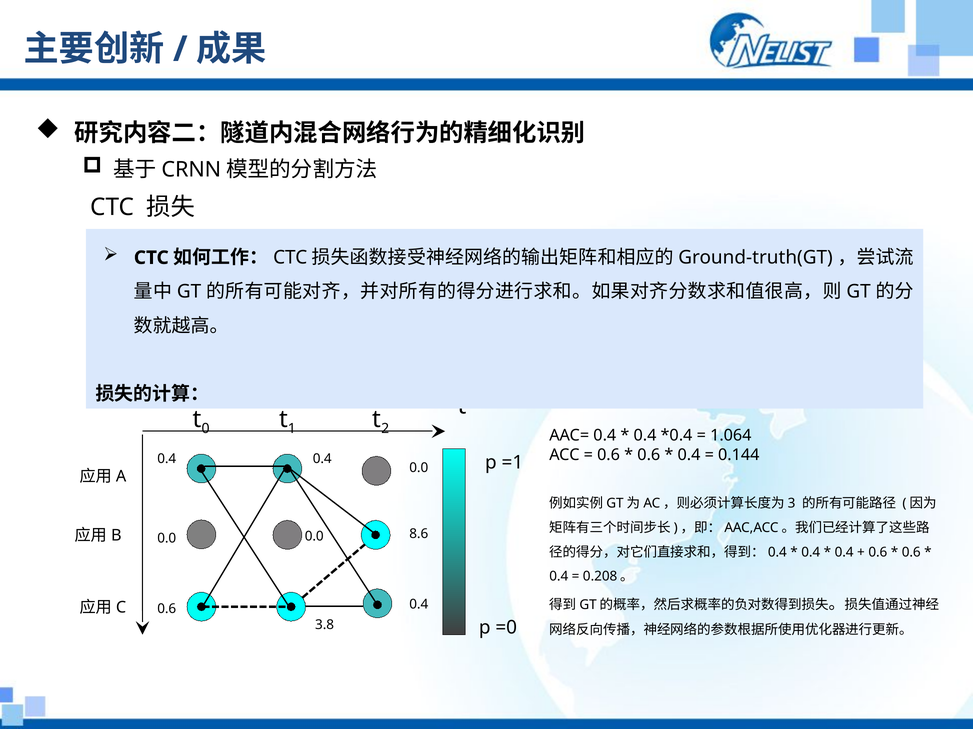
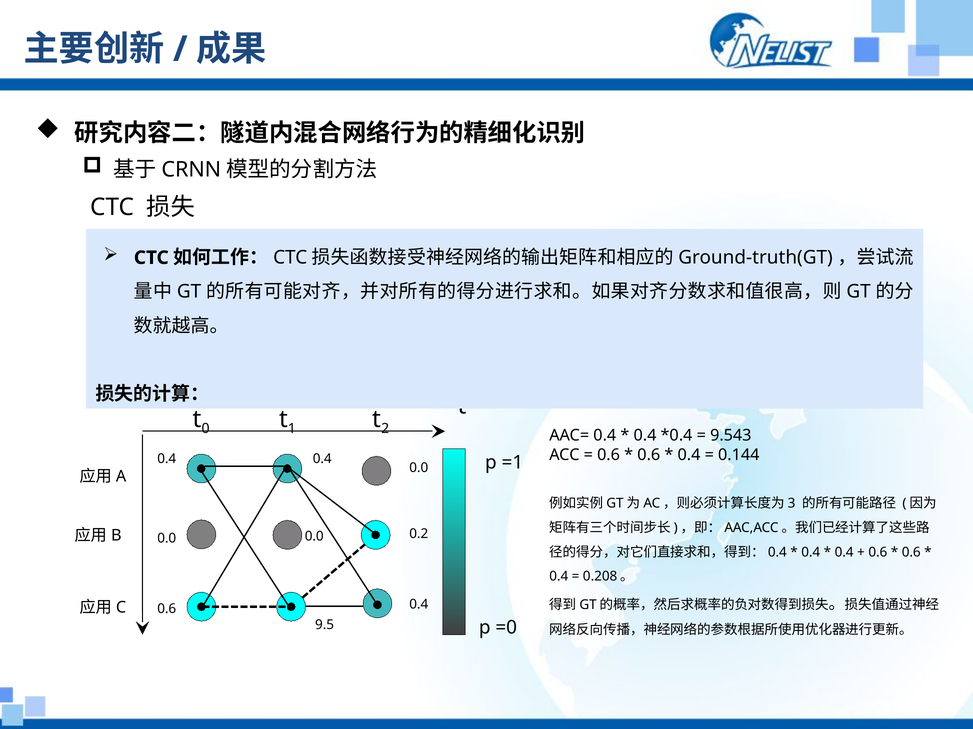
1.064: 1.064 -> 9.543
8.6: 8.6 -> 0.2
3.8: 3.8 -> 9.5
